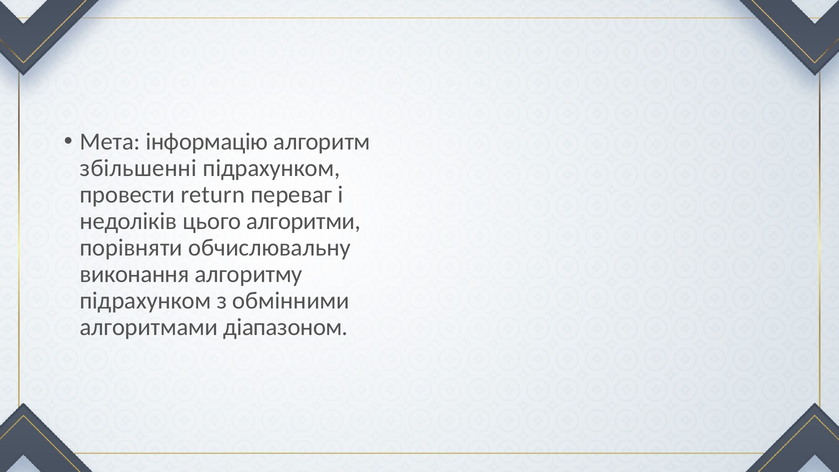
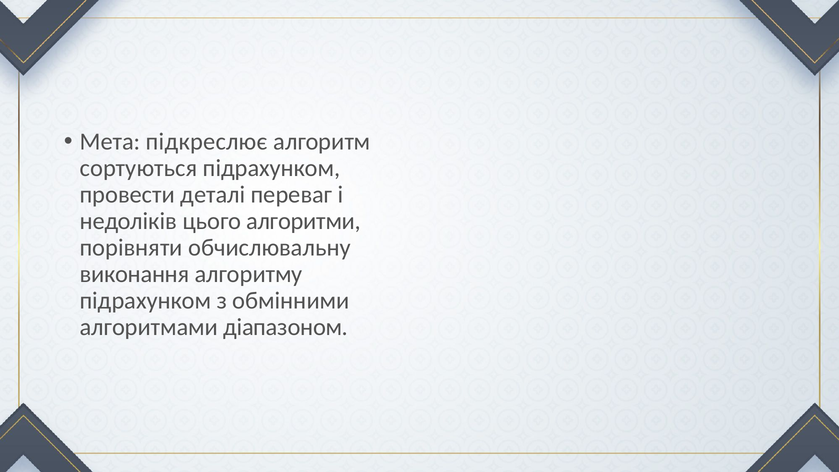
інформацію: інформацію -> підкреслює
збільшенні: збільшенні -> сортуються
return: return -> деталі
